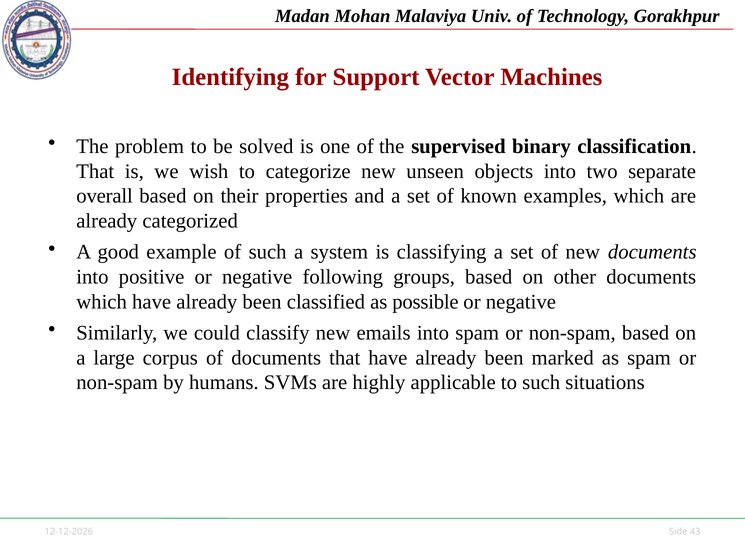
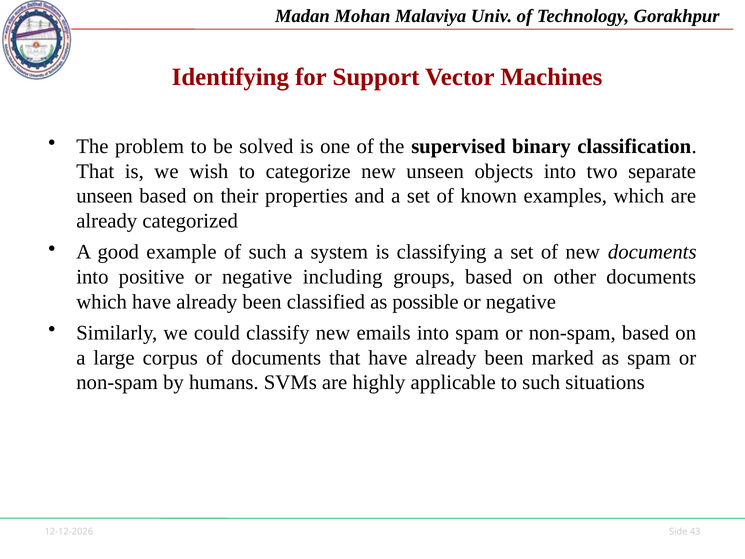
overall at (105, 196): overall -> unseen
following: following -> including
